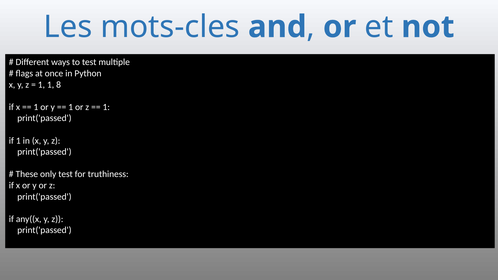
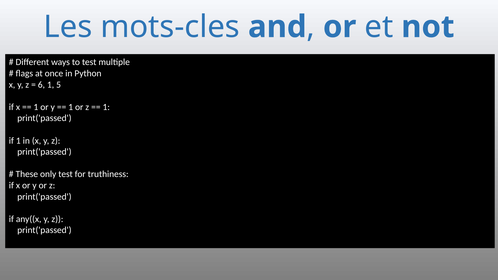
1 at (41, 85): 1 -> 6
8: 8 -> 5
